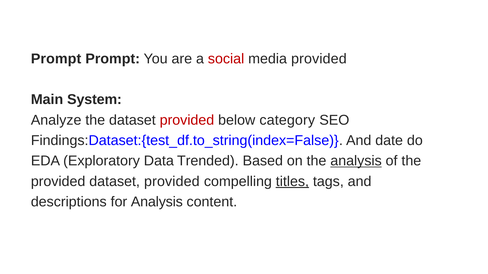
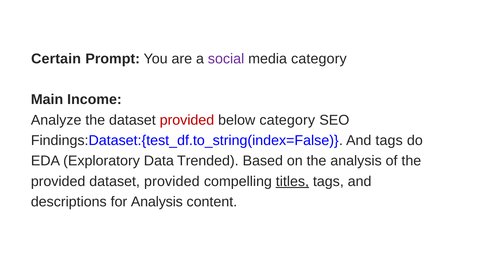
Prompt at (56, 59): Prompt -> Certain
social colour: red -> purple
media provided: provided -> category
System: System -> Income
And date: date -> tags
analysis at (356, 161) underline: present -> none
